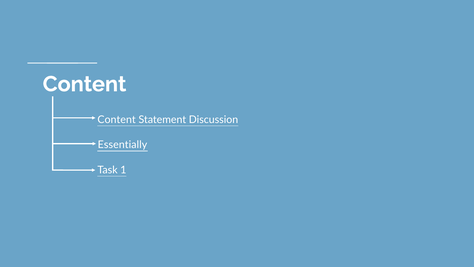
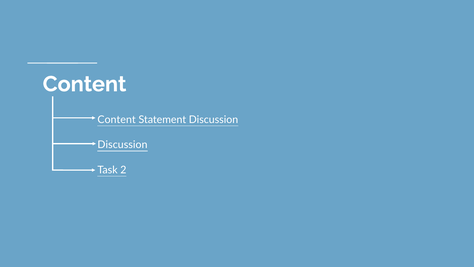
Essentially at (122, 145): Essentially -> Discussion
1: 1 -> 2
